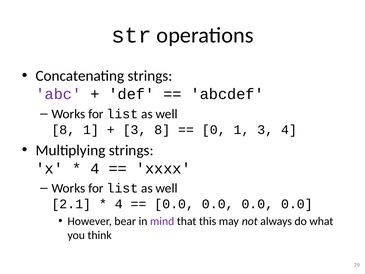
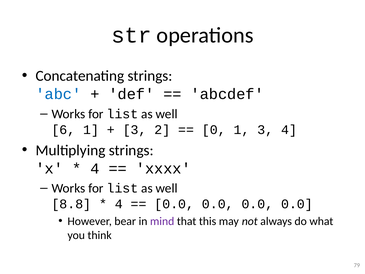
abc colour: purple -> blue
8 at (63, 130): 8 -> 6
3 8: 8 -> 2
2.1: 2.1 -> 8.8
